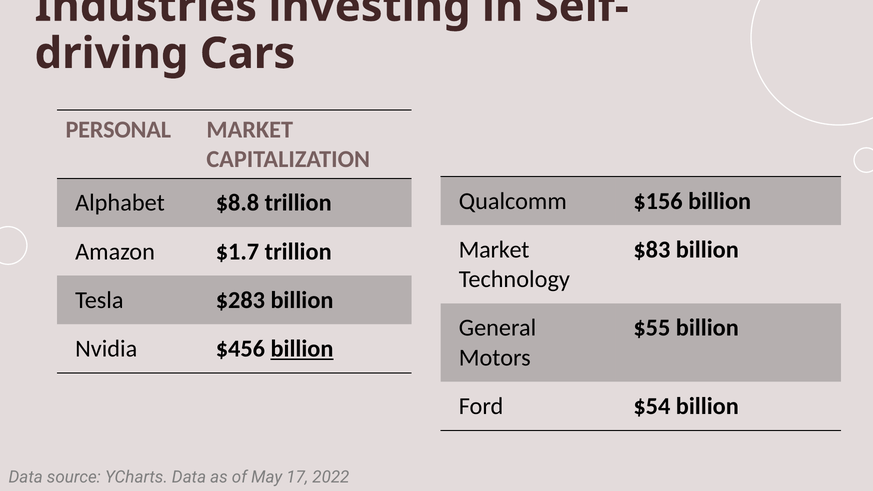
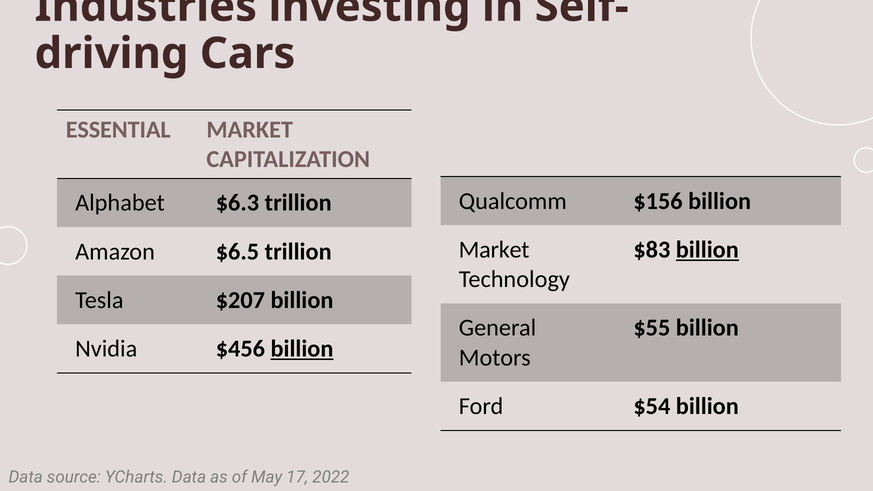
PERSONAL: PERSONAL -> ESSENTIAL
$8.8: $8.8 -> $6.3
billion at (707, 250) underline: none -> present
$1.7: $1.7 -> $6.5
$283: $283 -> $207
